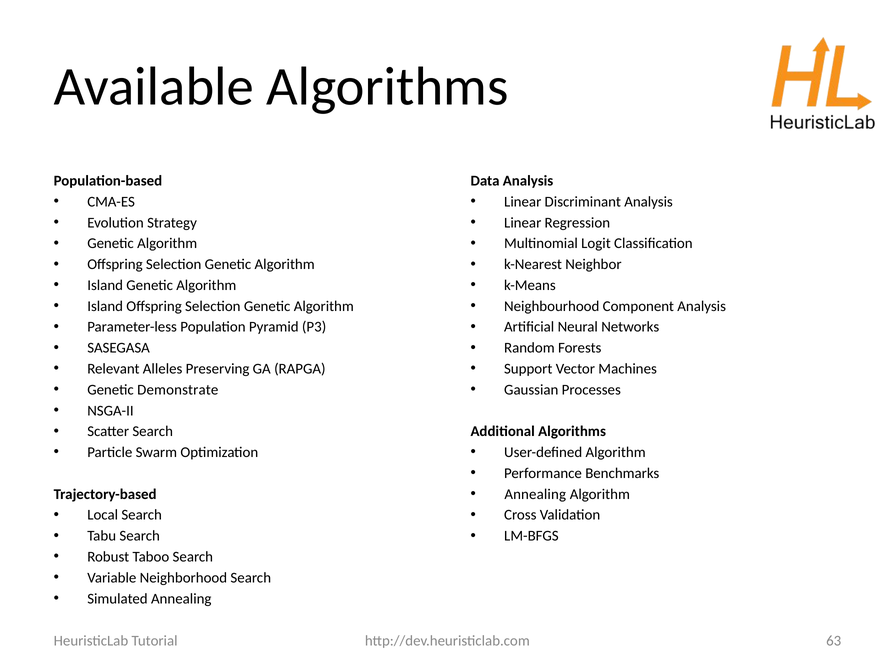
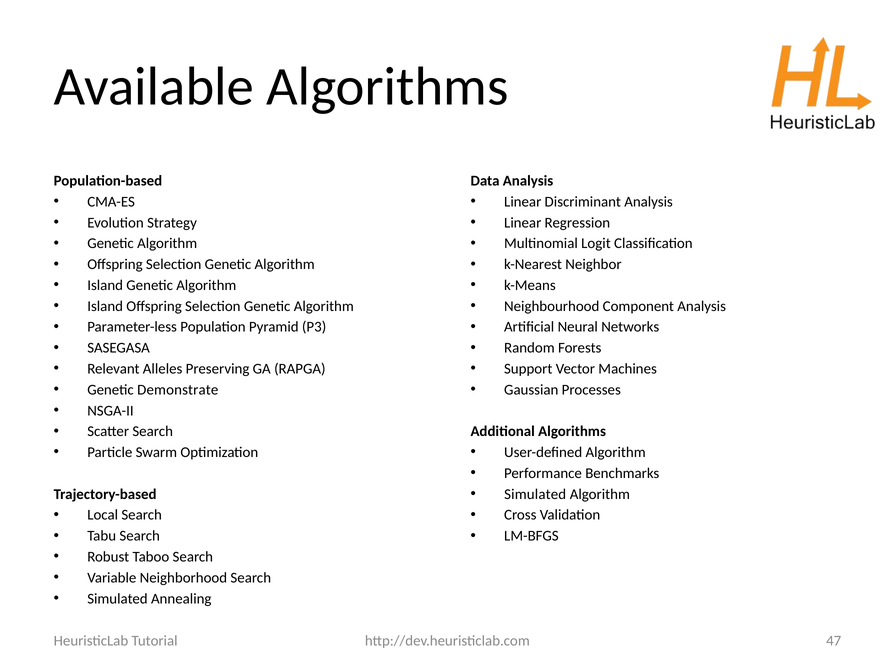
Annealing at (535, 494): Annealing -> Simulated
63: 63 -> 47
